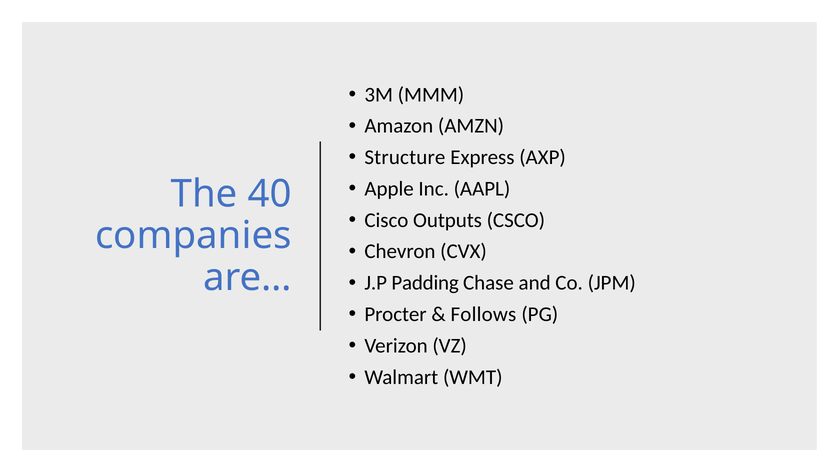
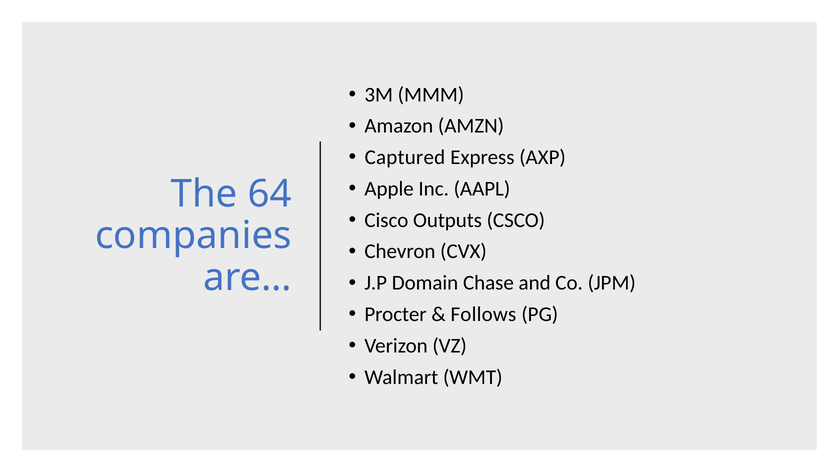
Structure: Structure -> Captured
40: 40 -> 64
Padding: Padding -> Domain
